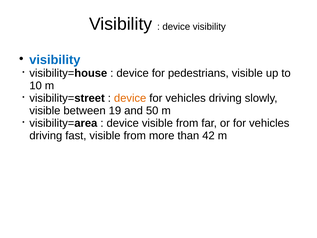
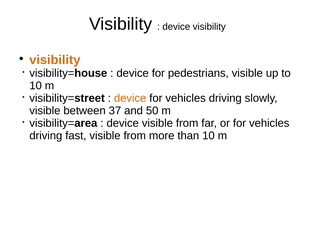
visibility at (55, 60) colour: blue -> orange
19: 19 -> 37
than 42: 42 -> 10
